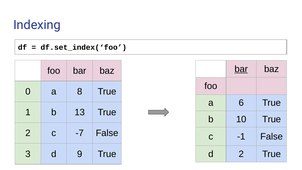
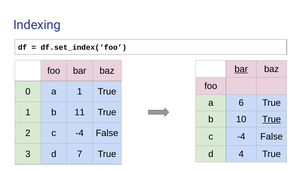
a 8: 8 -> 1
13: 13 -> 11
True at (272, 119) underline: none -> present
2 c -7: -7 -> -4
-1 at (241, 137): -1 -> -4
9: 9 -> 7
d 2: 2 -> 4
